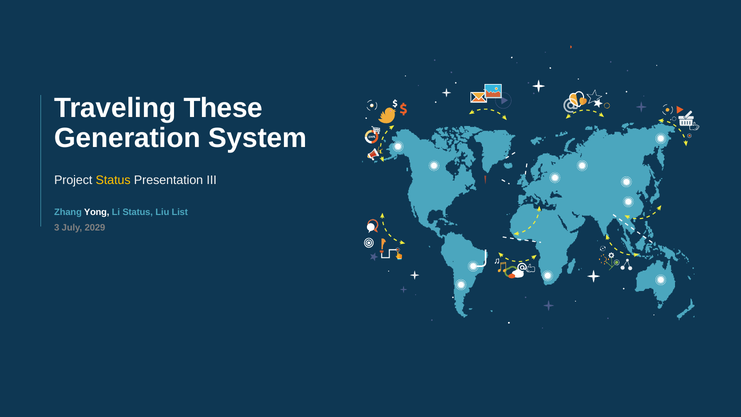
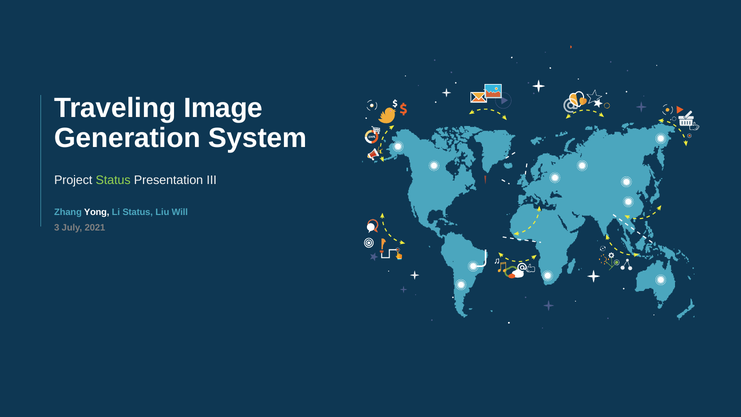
These: These -> Image
Status at (113, 180) colour: yellow -> light green
List: List -> Will
2029: 2029 -> 2021
